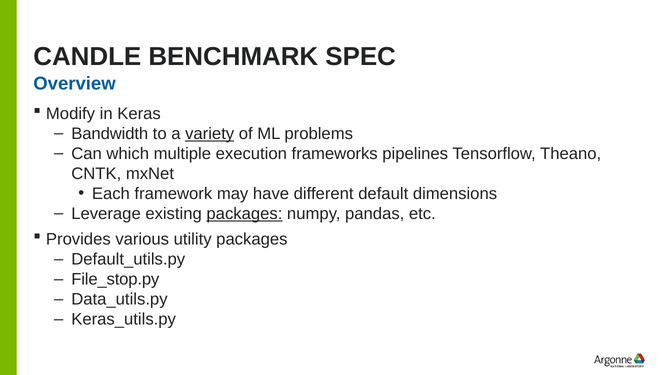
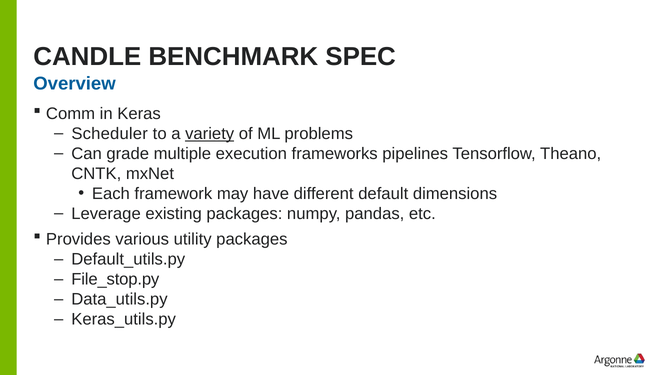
Modify: Modify -> Comm
Bandwidth: Bandwidth -> Scheduler
which: which -> grade
packages at (244, 214) underline: present -> none
